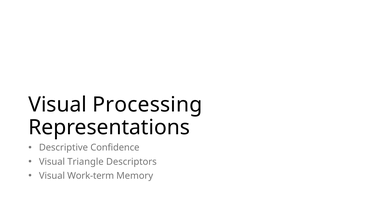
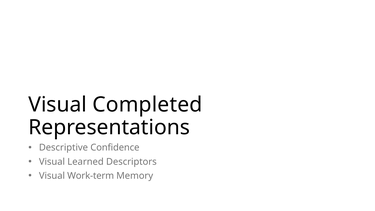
Processing: Processing -> Completed
Triangle: Triangle -> Learned
